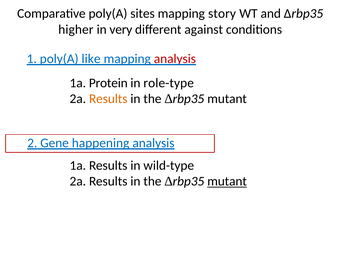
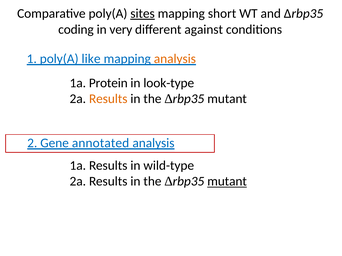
sites underline: none -> present
story: story -> short
higher: higher -> coding
analysis at (175, 59) colour: red -> orange
role-type: role-type -> look-type
happening: happening -> annotated
